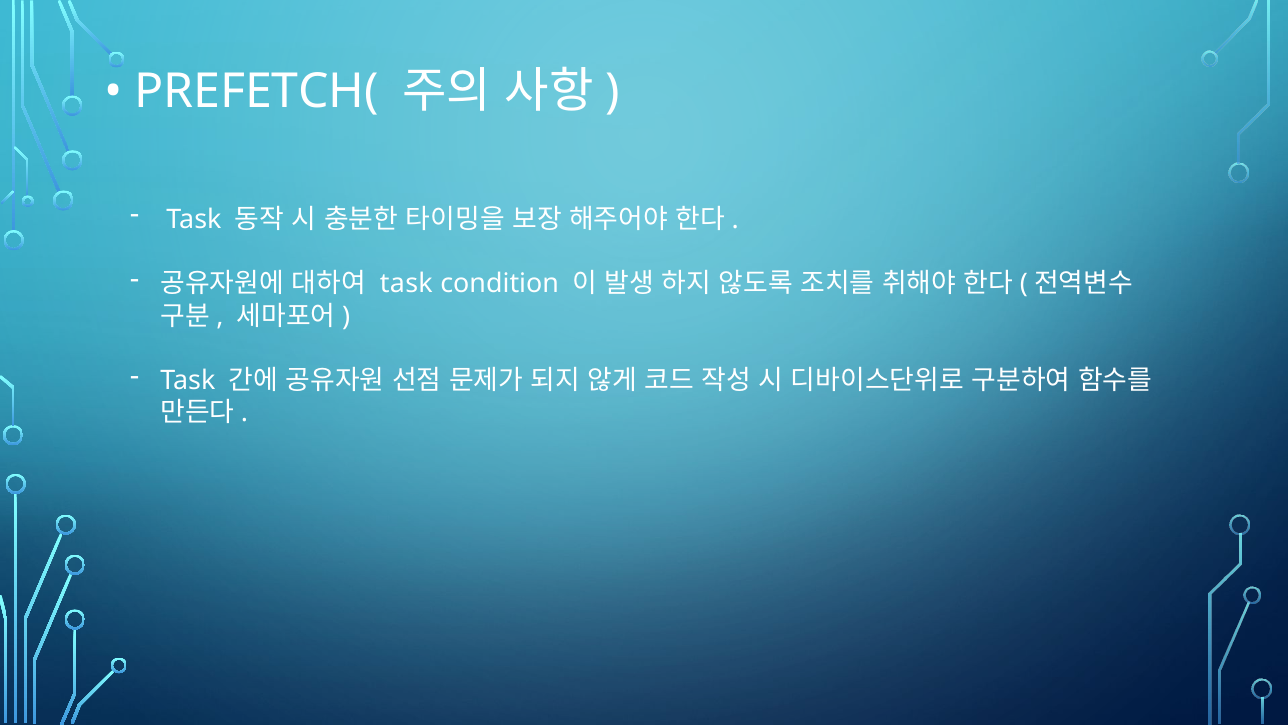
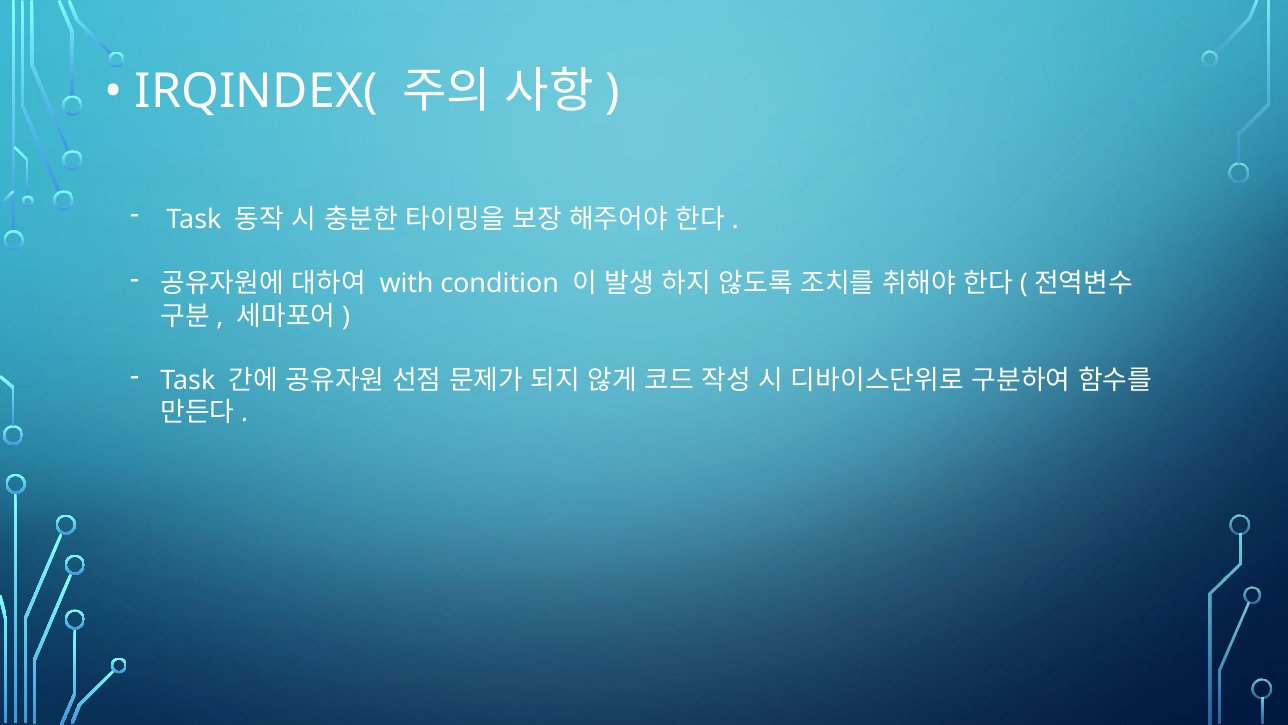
PREFETCH(: PREFETCH( -> IRQINDEX(
task at (406, 284): task -> with
